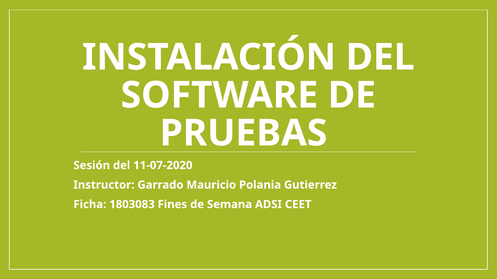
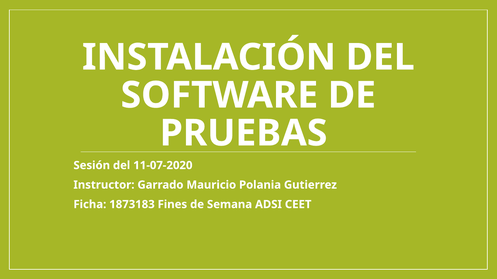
1803083: 1803083 -> 1873183
